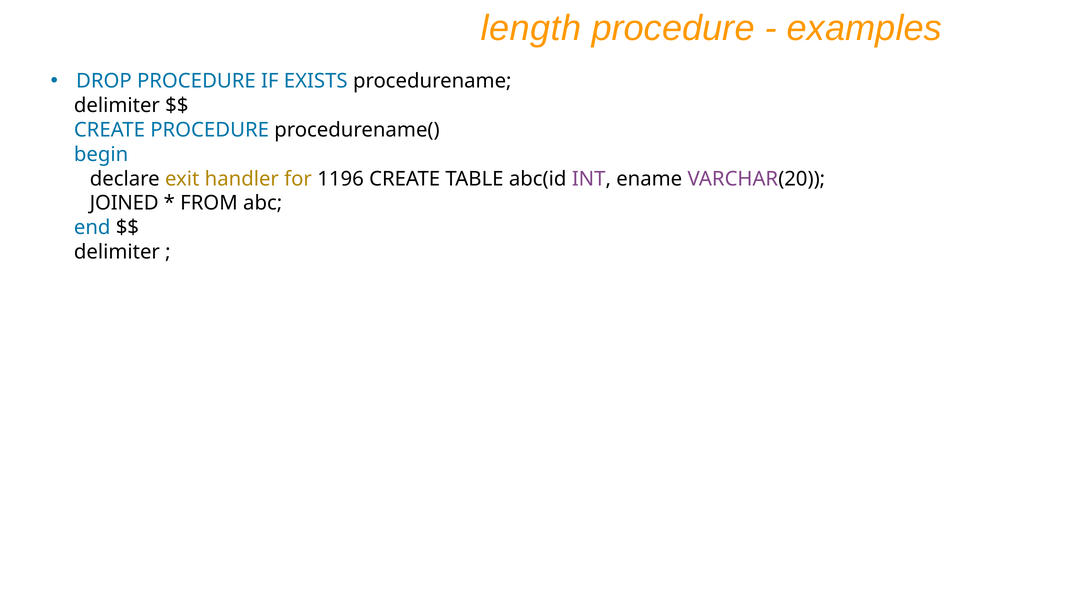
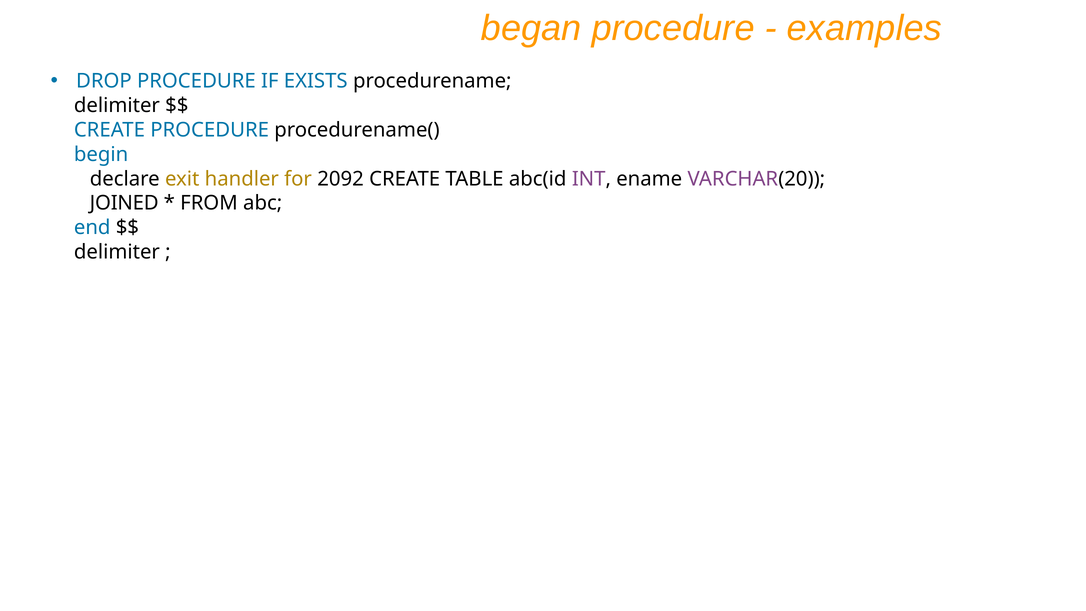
length: length -> began
1196: 1196 -> 2092
